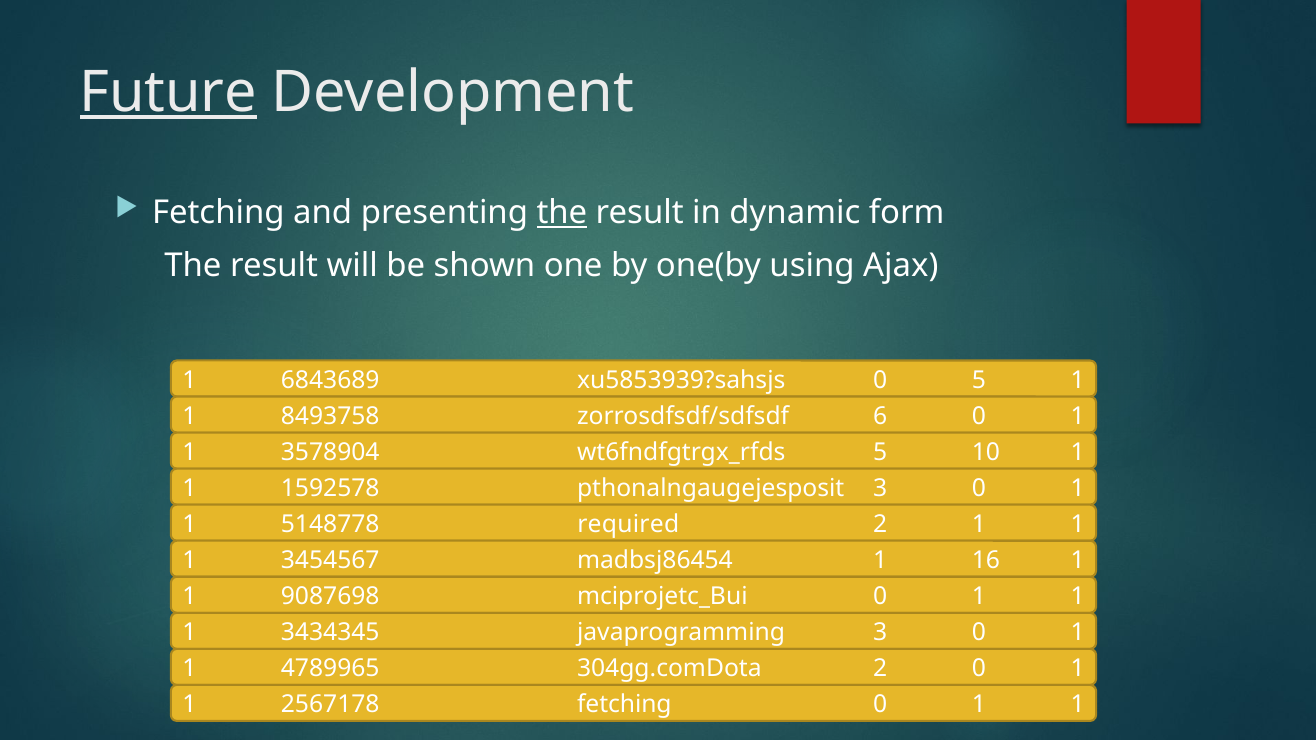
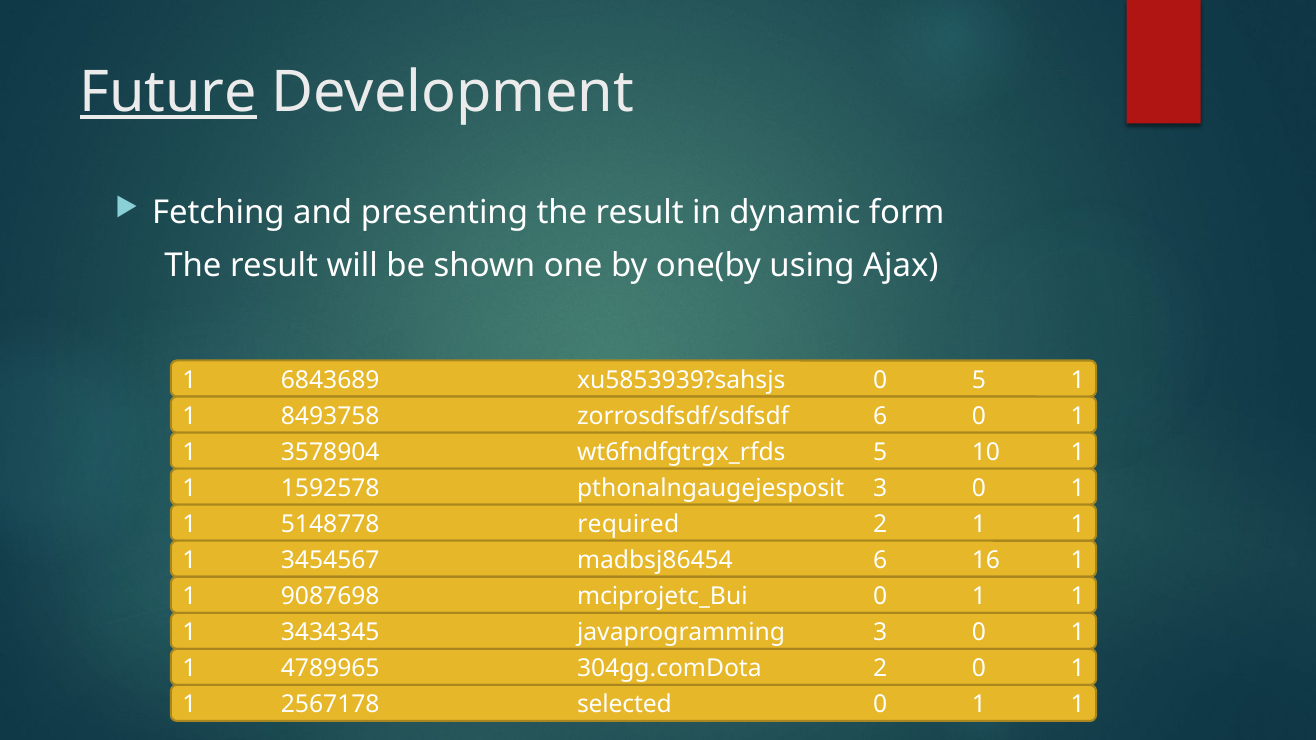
the at (562, 213) underline: present -> none
madbsj86454 1: 1 -> 6
2567178 fetching: fetching -> selected
